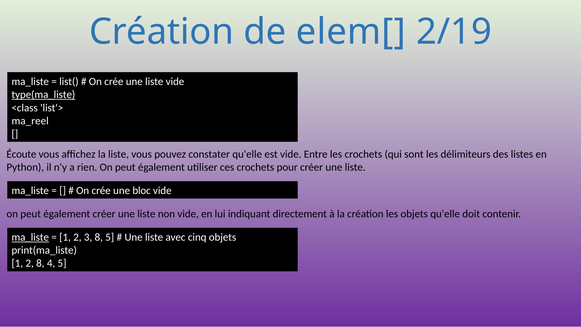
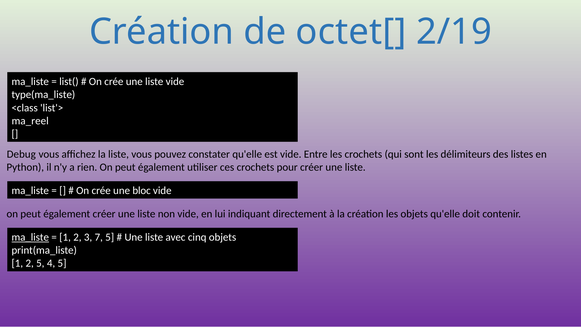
elem[: elem[ -> octet[
type(ma_liste underline: present -> none
Écoute: Écoute -> Debug
3 8: 8 -> 7
2 8: 8 -> 5
